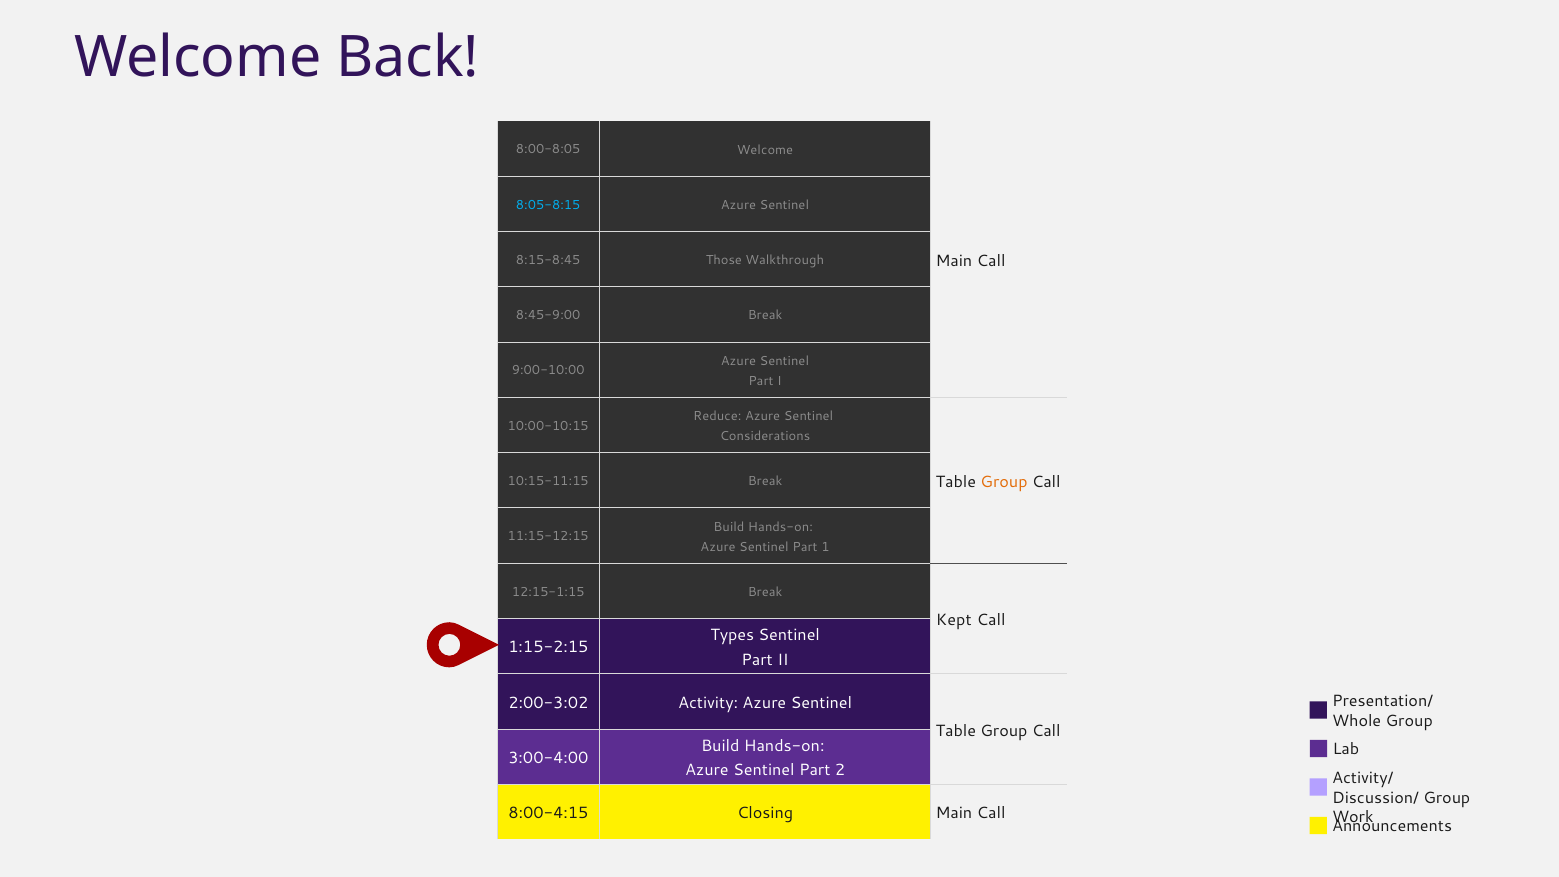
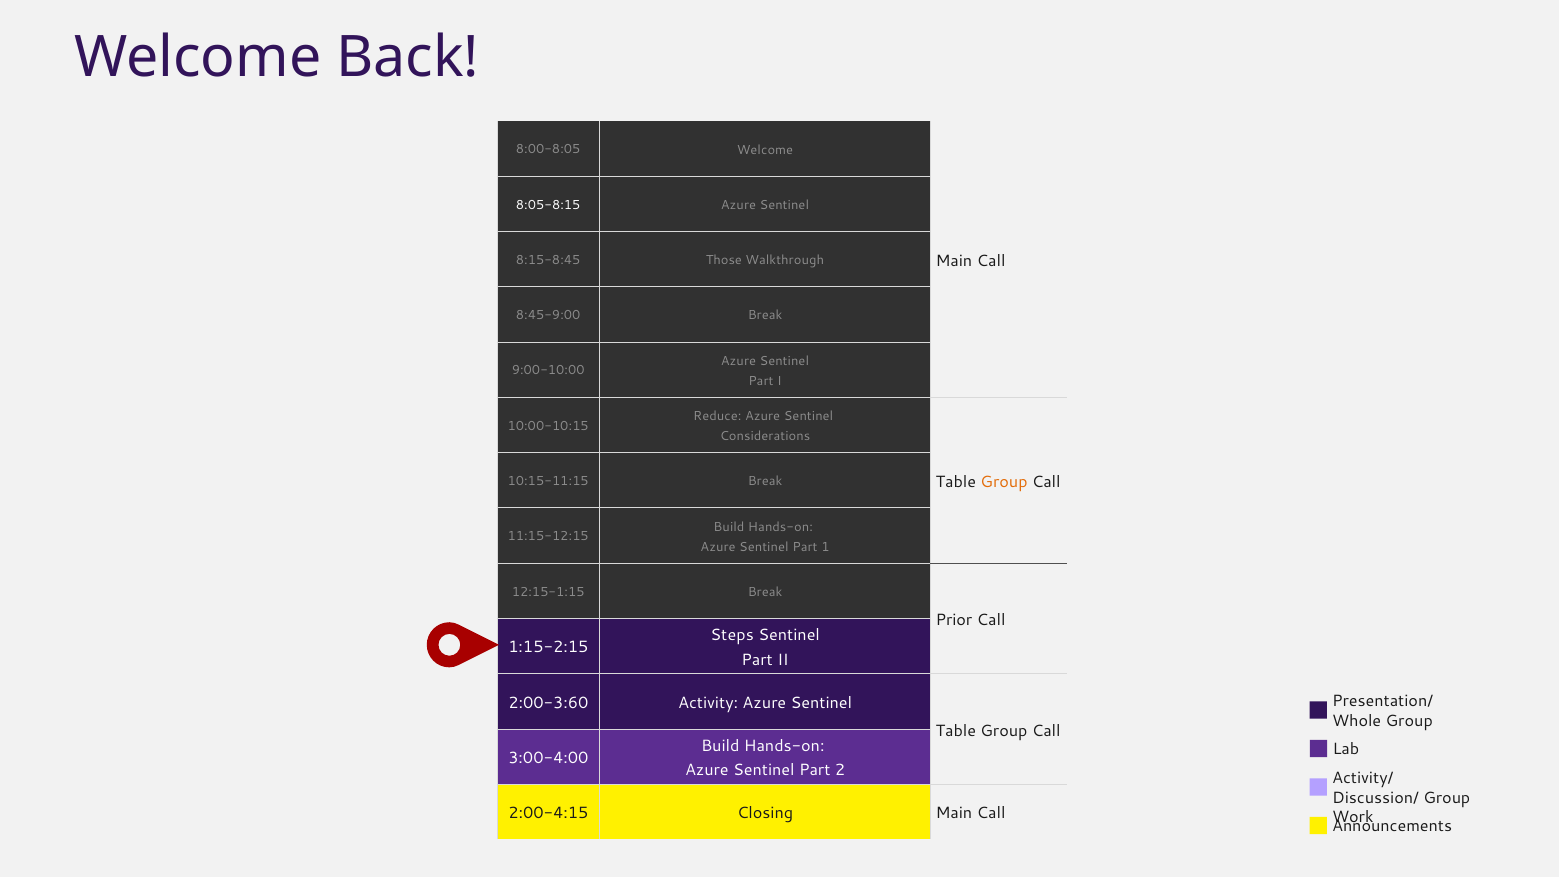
8:05-8:15 colour: light blue -> white
Kept: Kept -> Prior
Types: Types -> Steps
2:00-3:02: 2:00-3:02 -> 2:00-3:60
8:00-4:15: 8:00-4:15 -> 2:00-4:15
